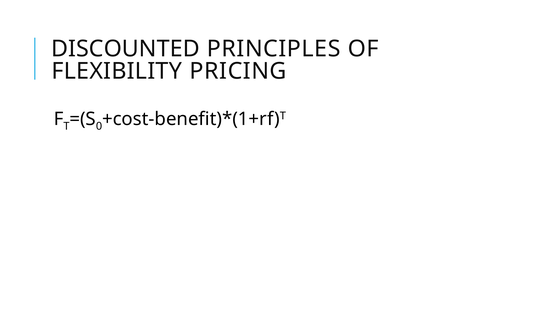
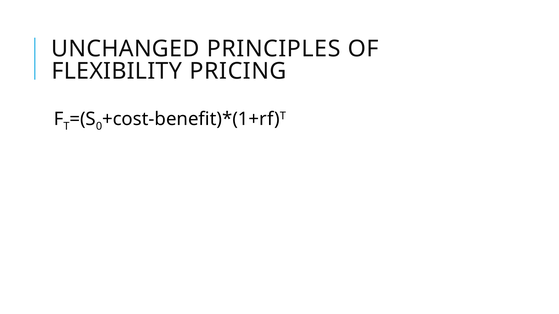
DISCOUNTED: DISCOUNTED -> UNCHANGED
